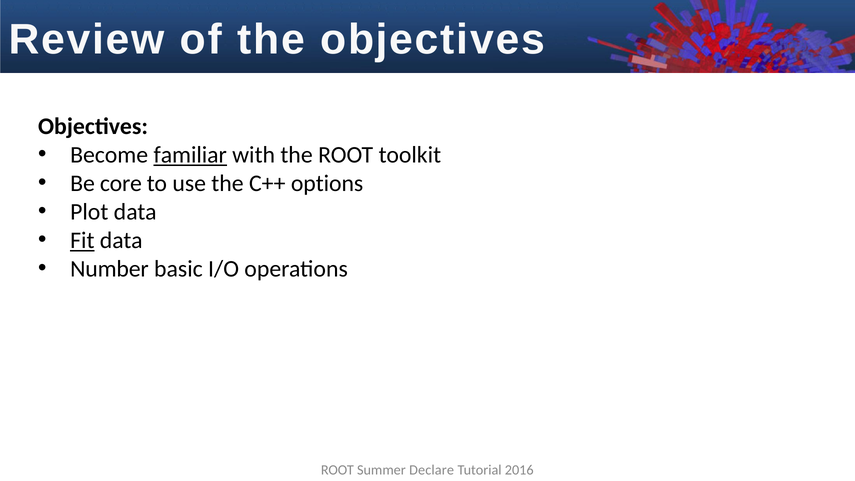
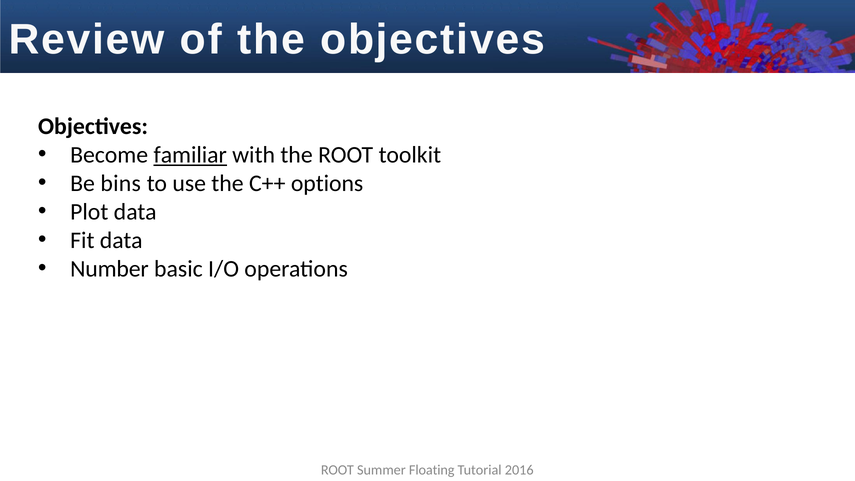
core: core -> bins
Fit underline: present -> none
Declare: Declare -> Floating
